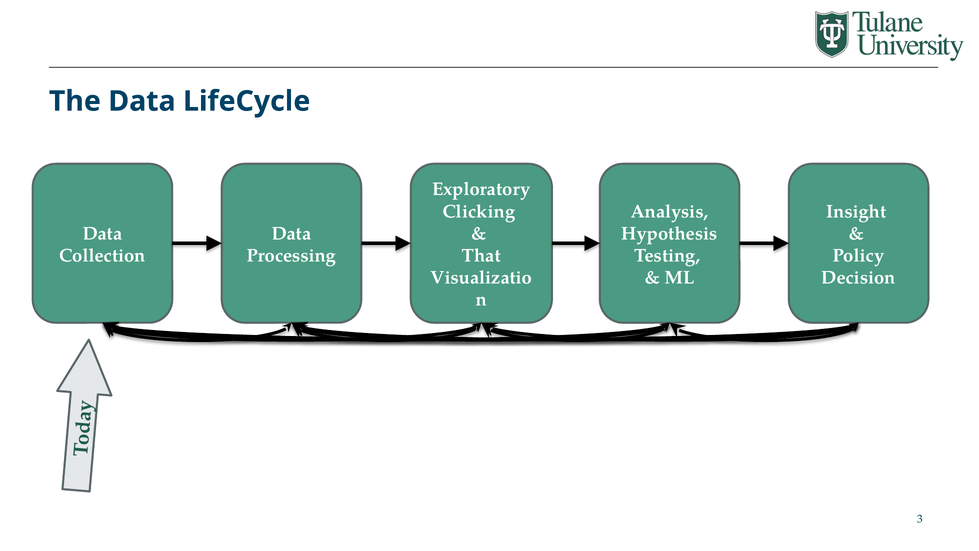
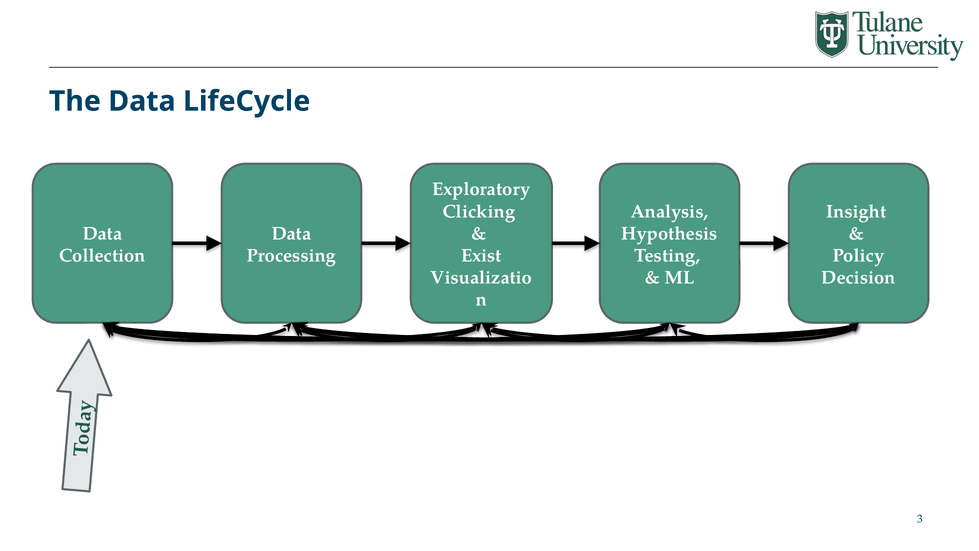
That: That -> Exist
